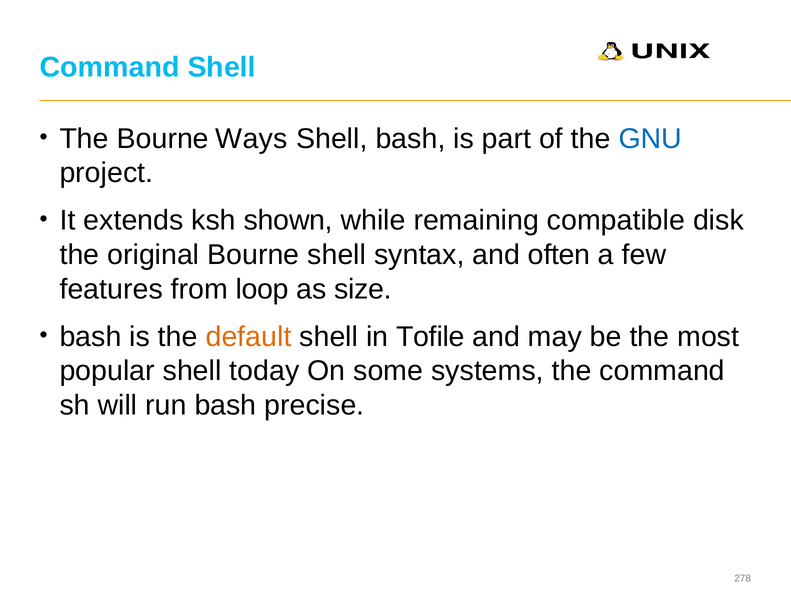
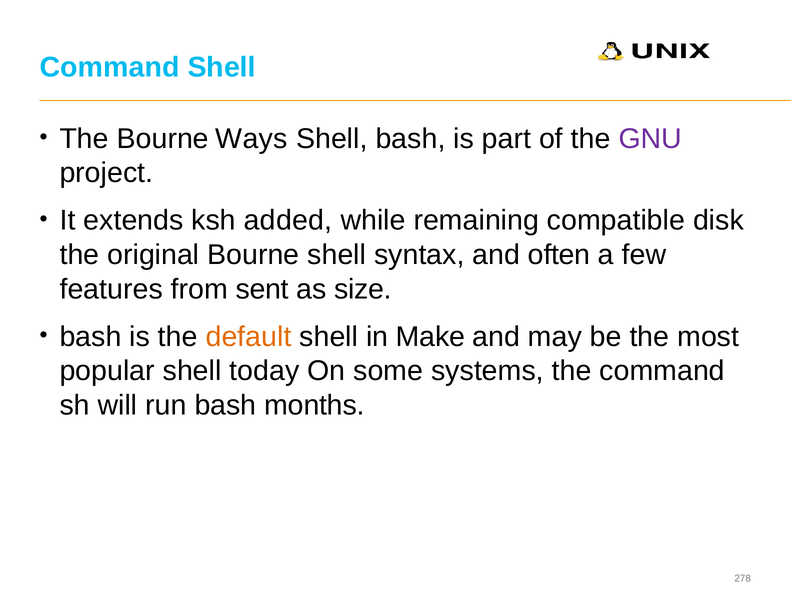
GNU colour: blue -> purple
shown: shown -> added
loop: loop -> sent
Tofile: Tofile -> Make
precise: precise -> months
